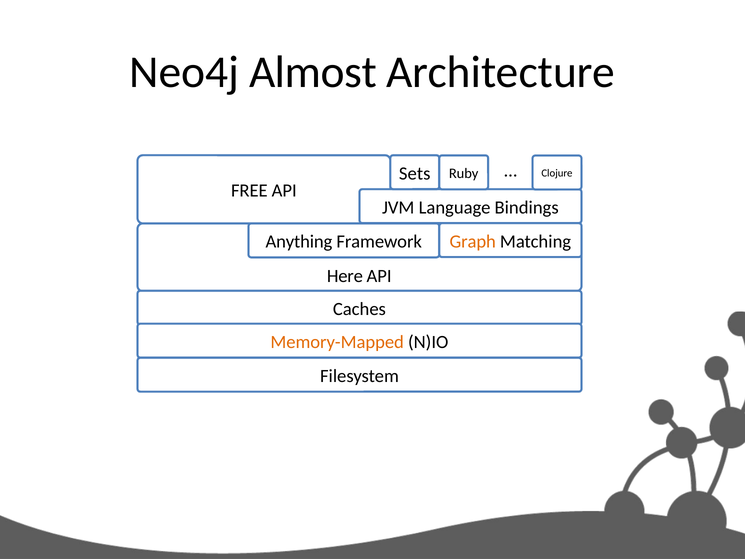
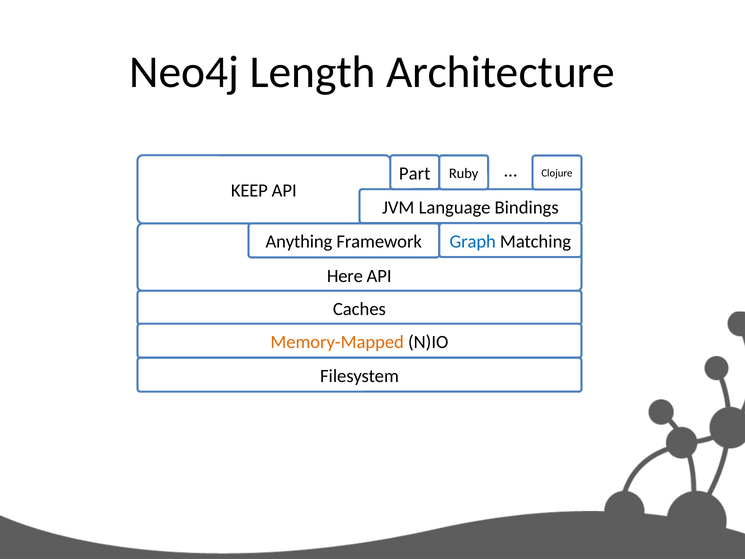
Almost: Almost -> Length
Sets: Sets -> Part
FREE: FREE -> KEEP
Graph colour: orange -> blue
